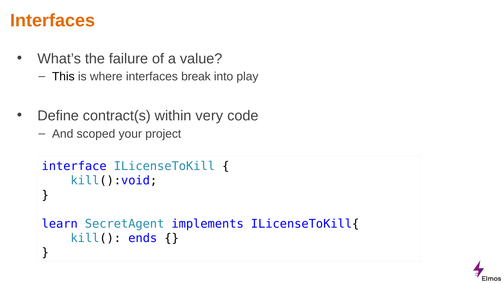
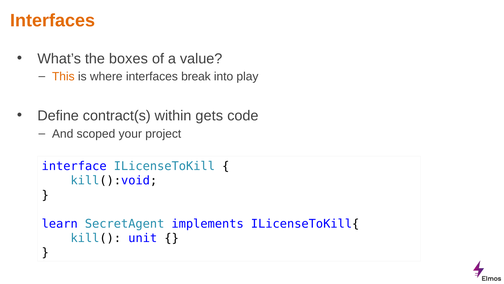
failure: failure -> boxes
This colour: black -> orange
very: very -> gets
ends: ends -> unit
